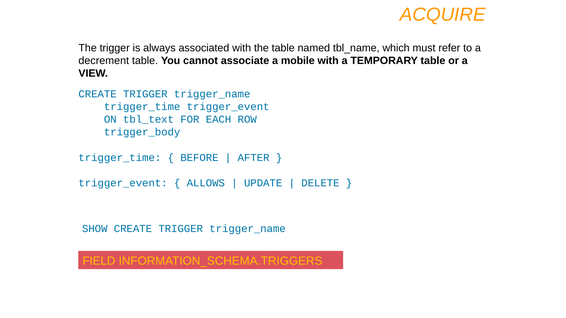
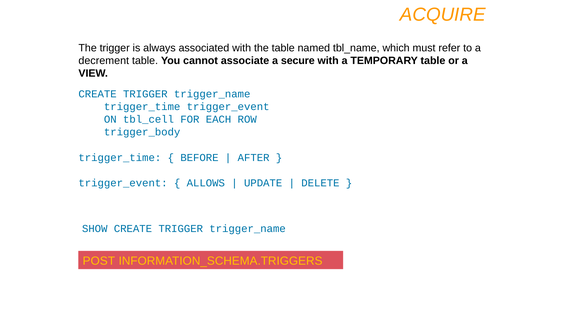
mobile: mobile -> secure
tbl_text: tbl_text -> tbl_cell
FIELD: FIELD -> POST
